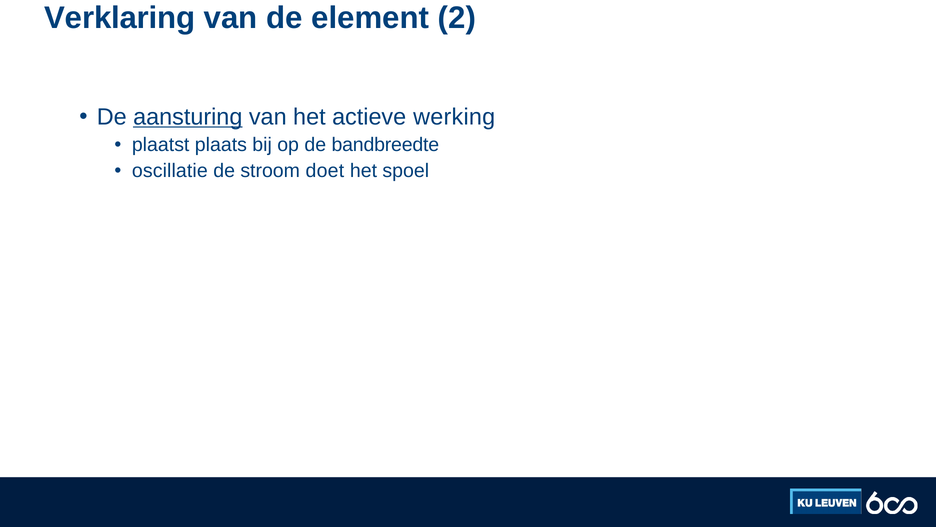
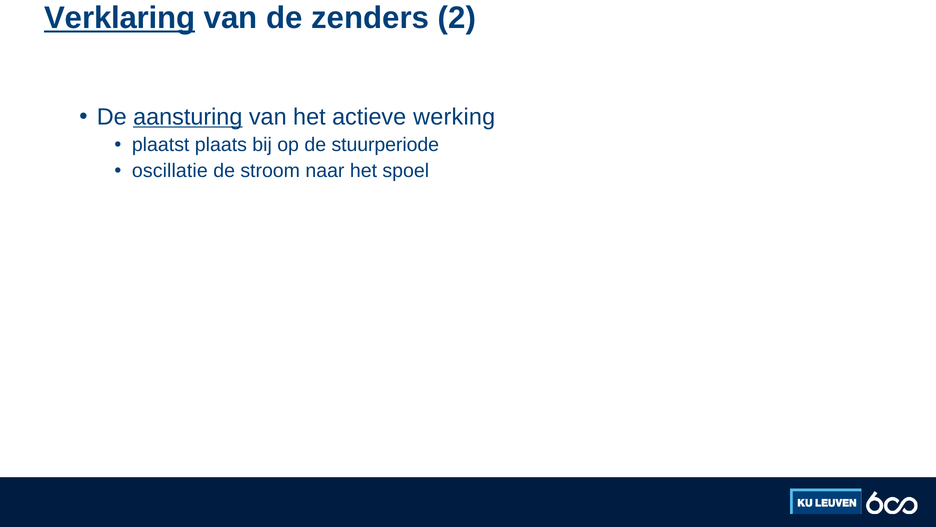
Verklaring underline: none -> present
element: element -> zenders
bandbreedte: bandbreedte -> stuurperiode
doet: doet -> naar
